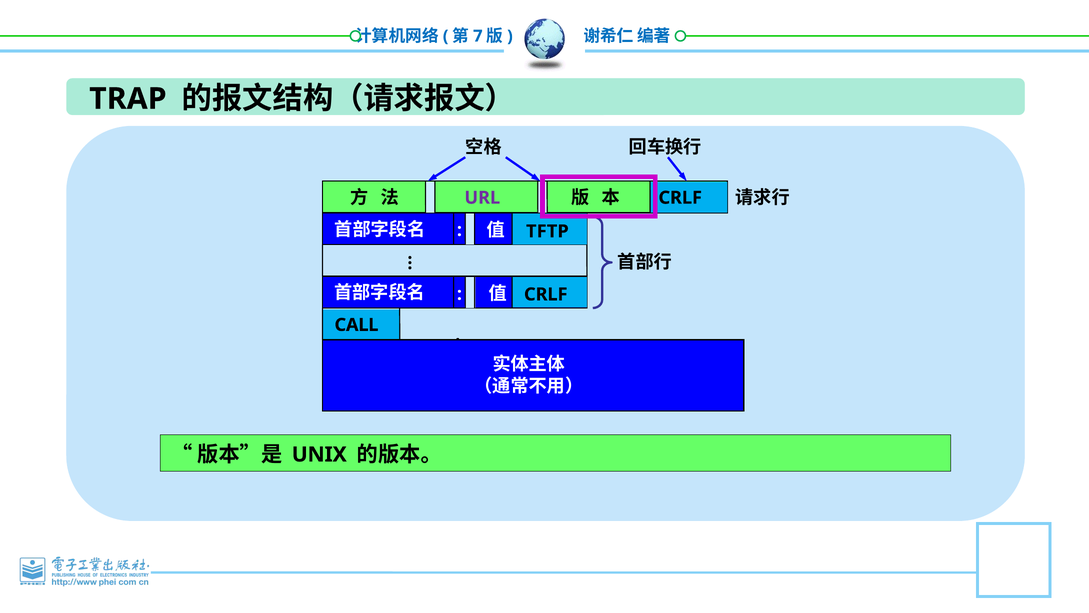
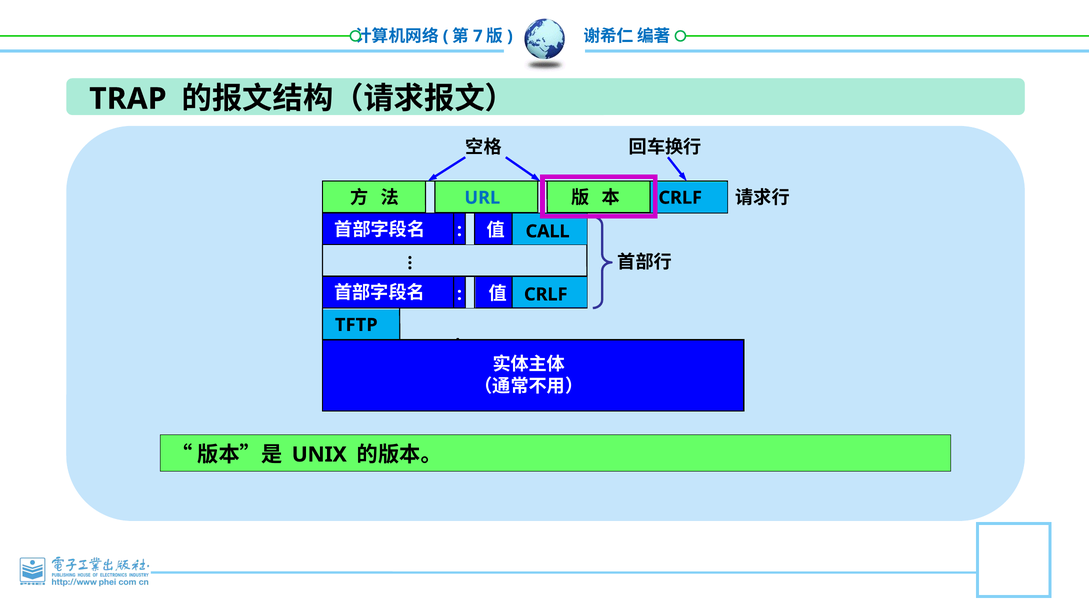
URL colour: purple -> blue
TFTP: TFTP -> CALL
CALL: CALL -> TFTP
